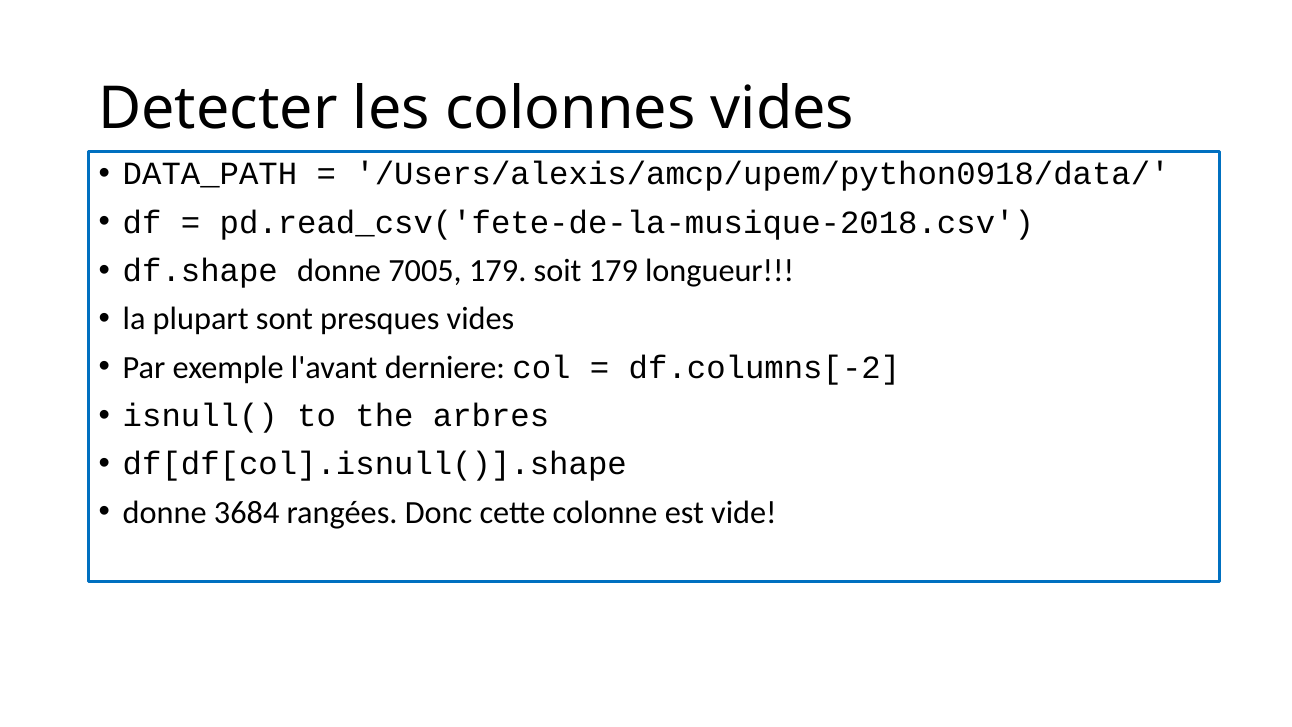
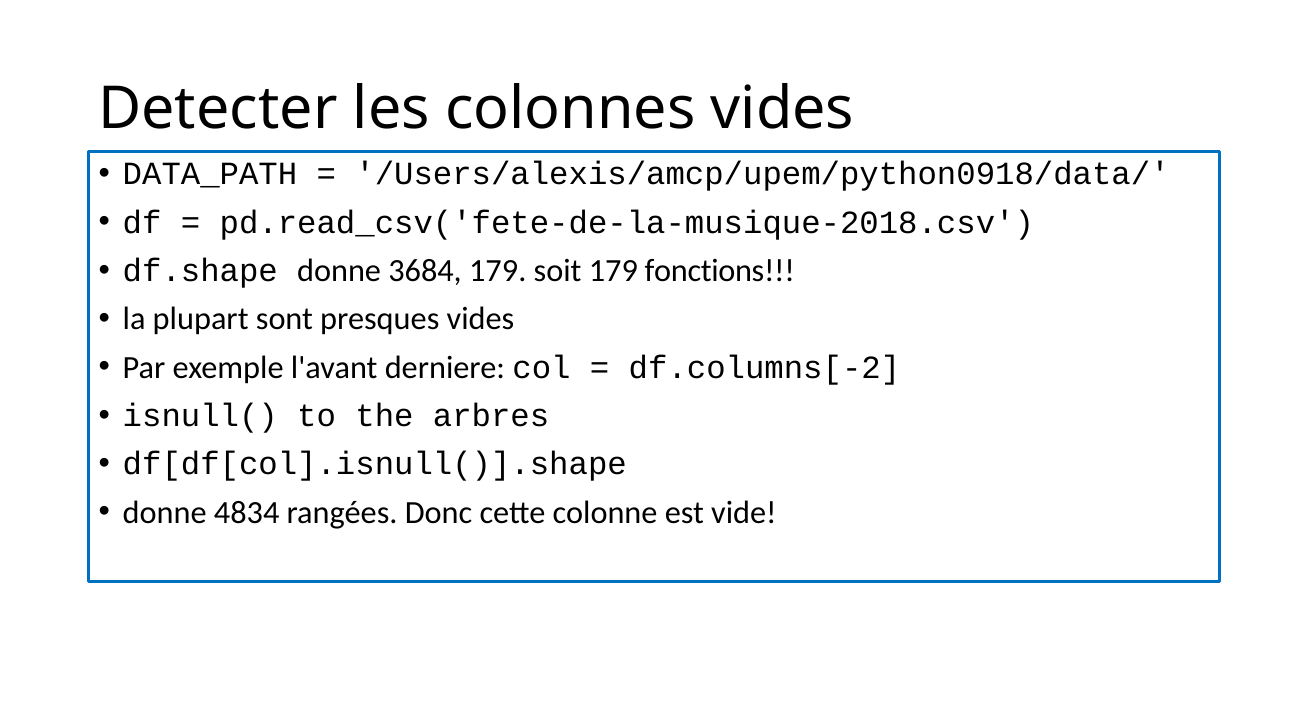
7005: 7005 -> 3684
longueur: longueur -> fonctions
3684: 3684 -> 4834
